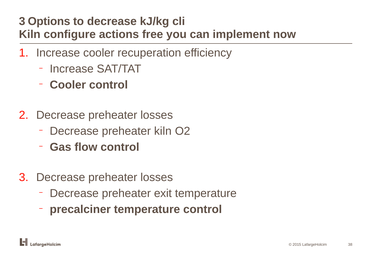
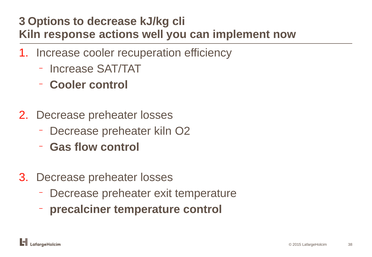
configure: configure -> response
free: free -> well
